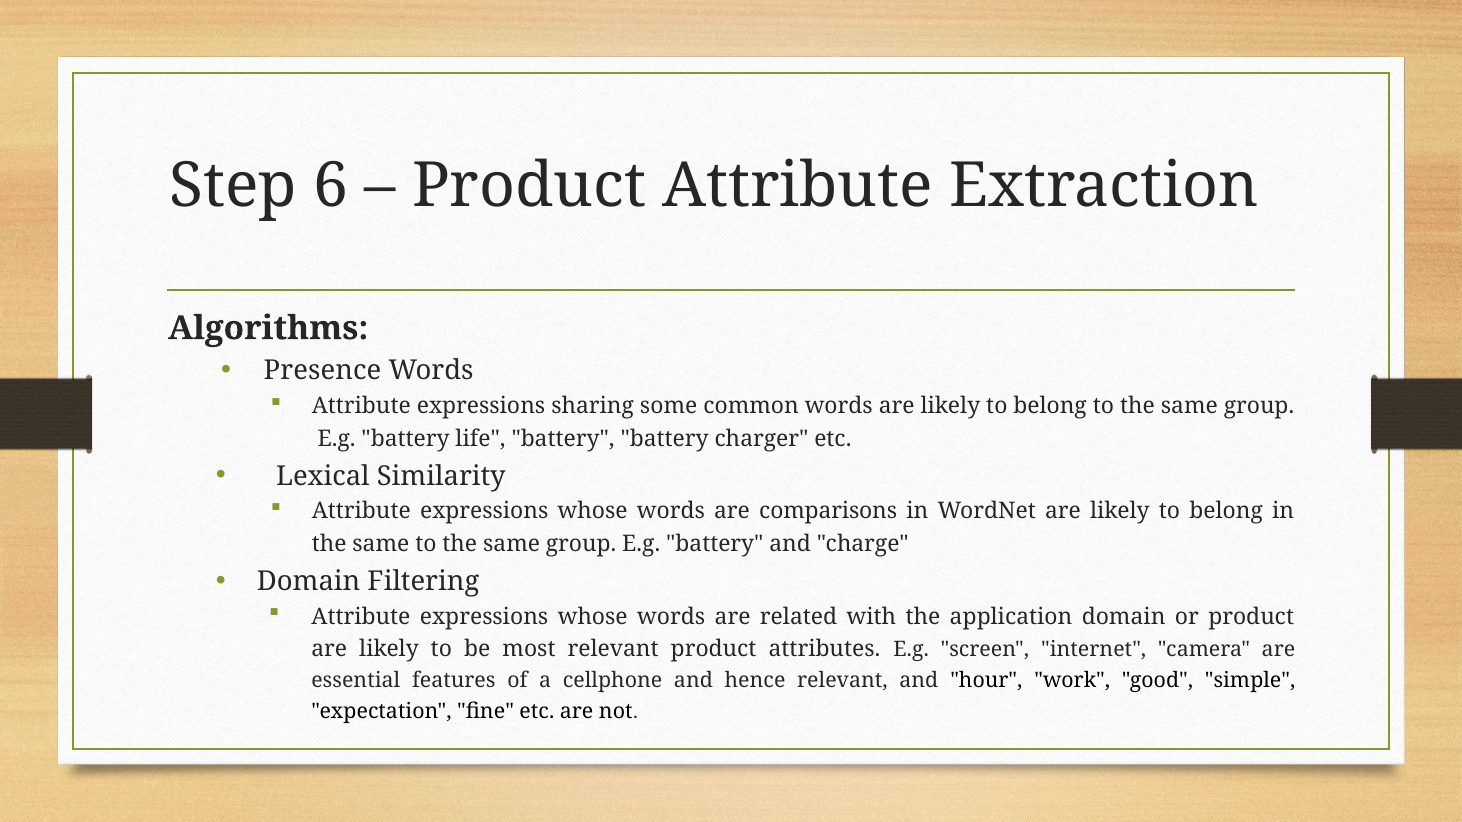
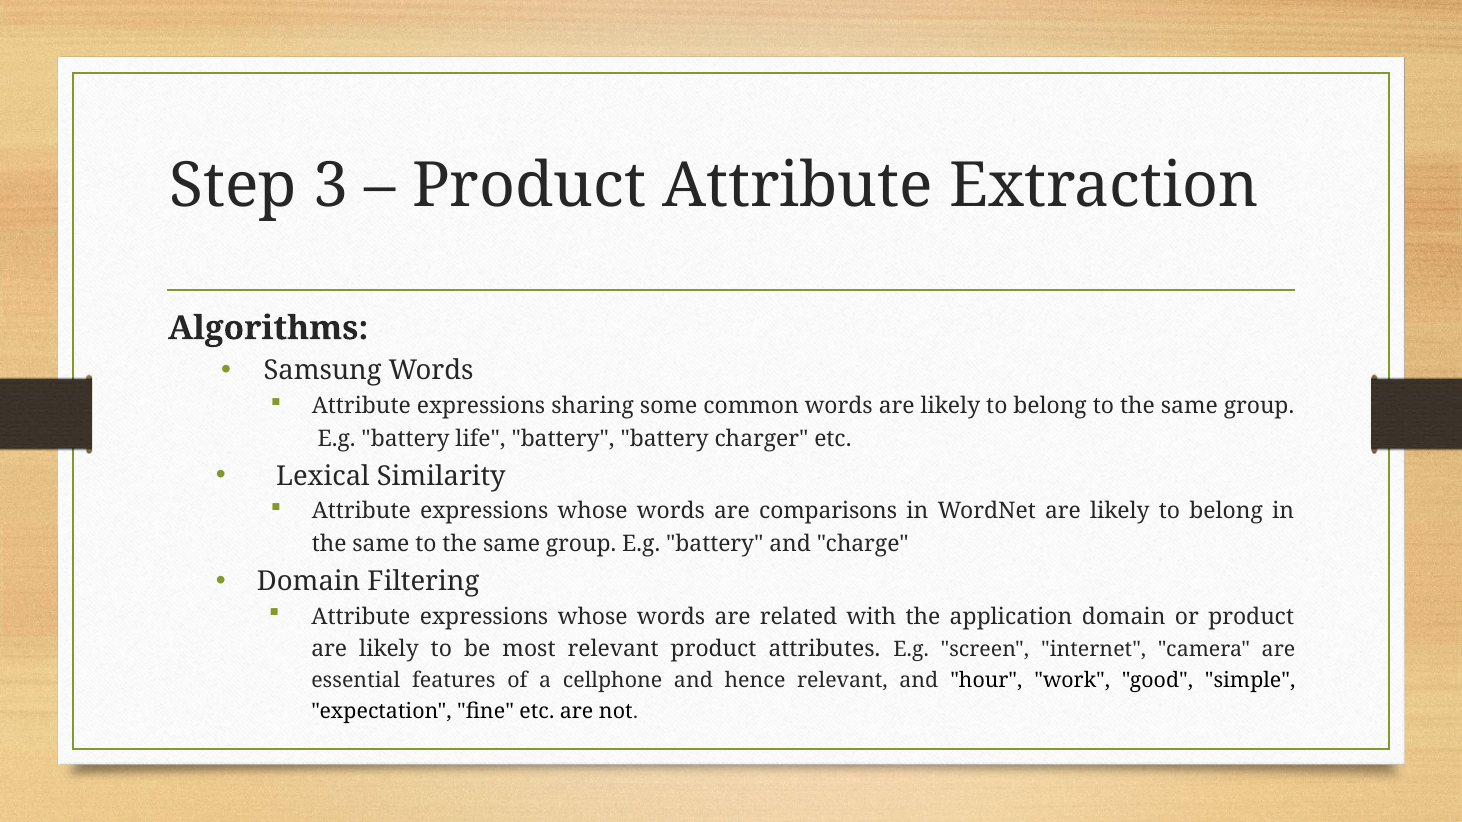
6: 6 -> 3
Presence: Presence -> Samsung
